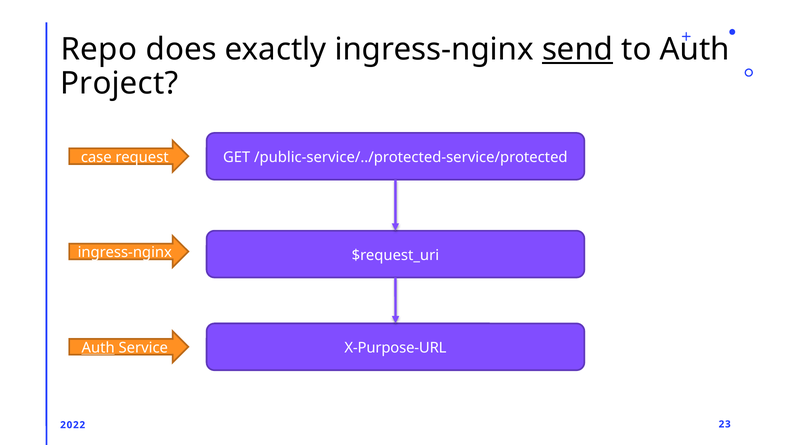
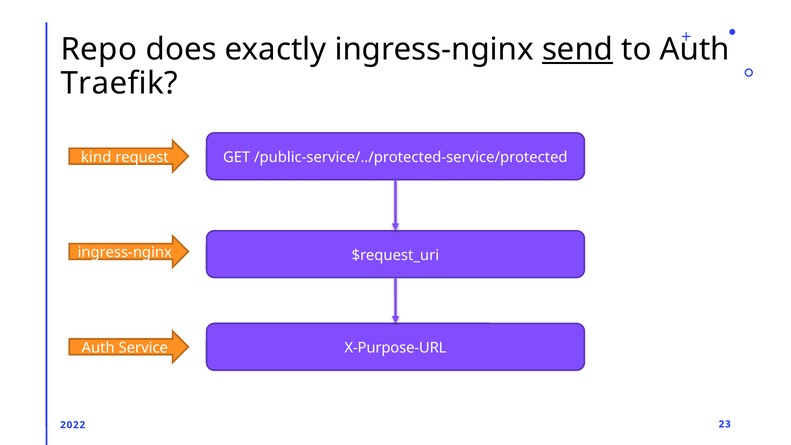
Project: Project -> Traefik
case: case -> kind
Auth at (98, 348) underline: present -> none
